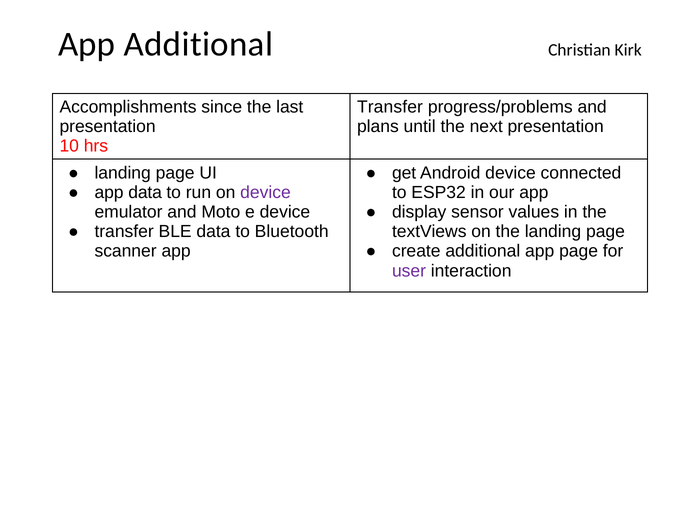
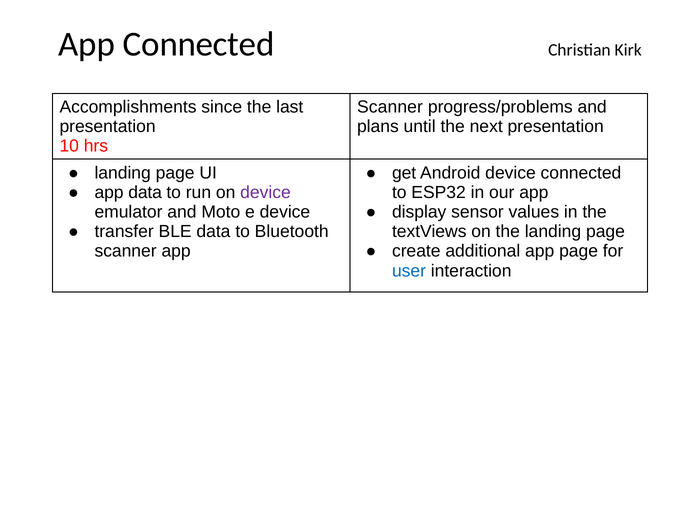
App Additional: Additional -> Connected
Transfer at (390, 107): Transfer -> Scanner
user colour: purple -> blue
